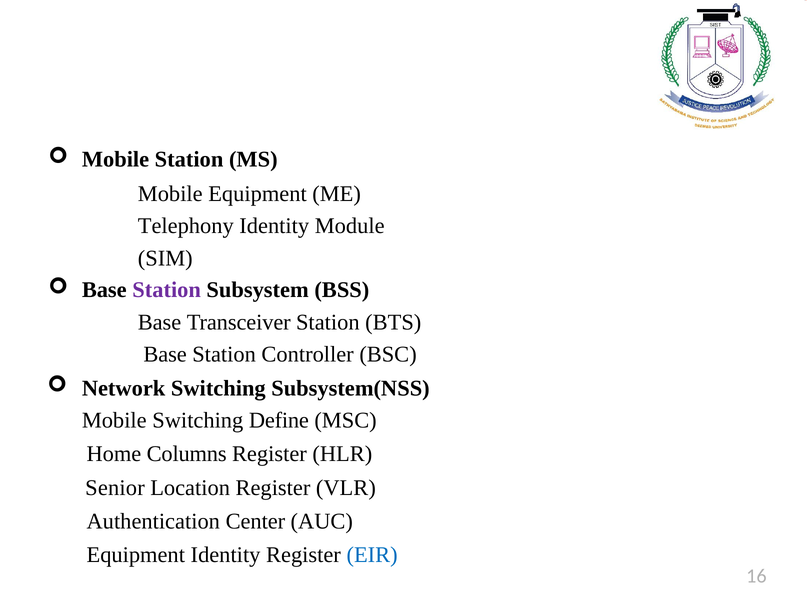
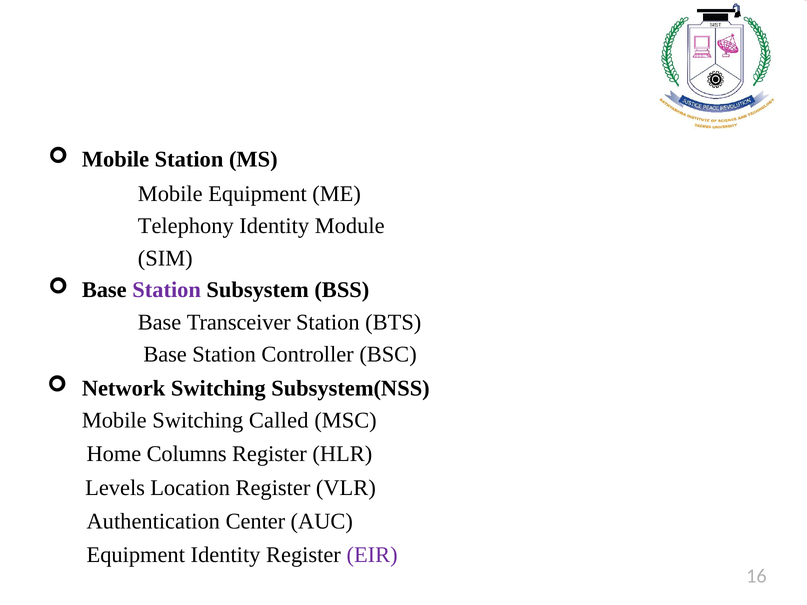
Define: Define -> Called
Senior: Senior -> Levels
EIR colour: blue -> purple
